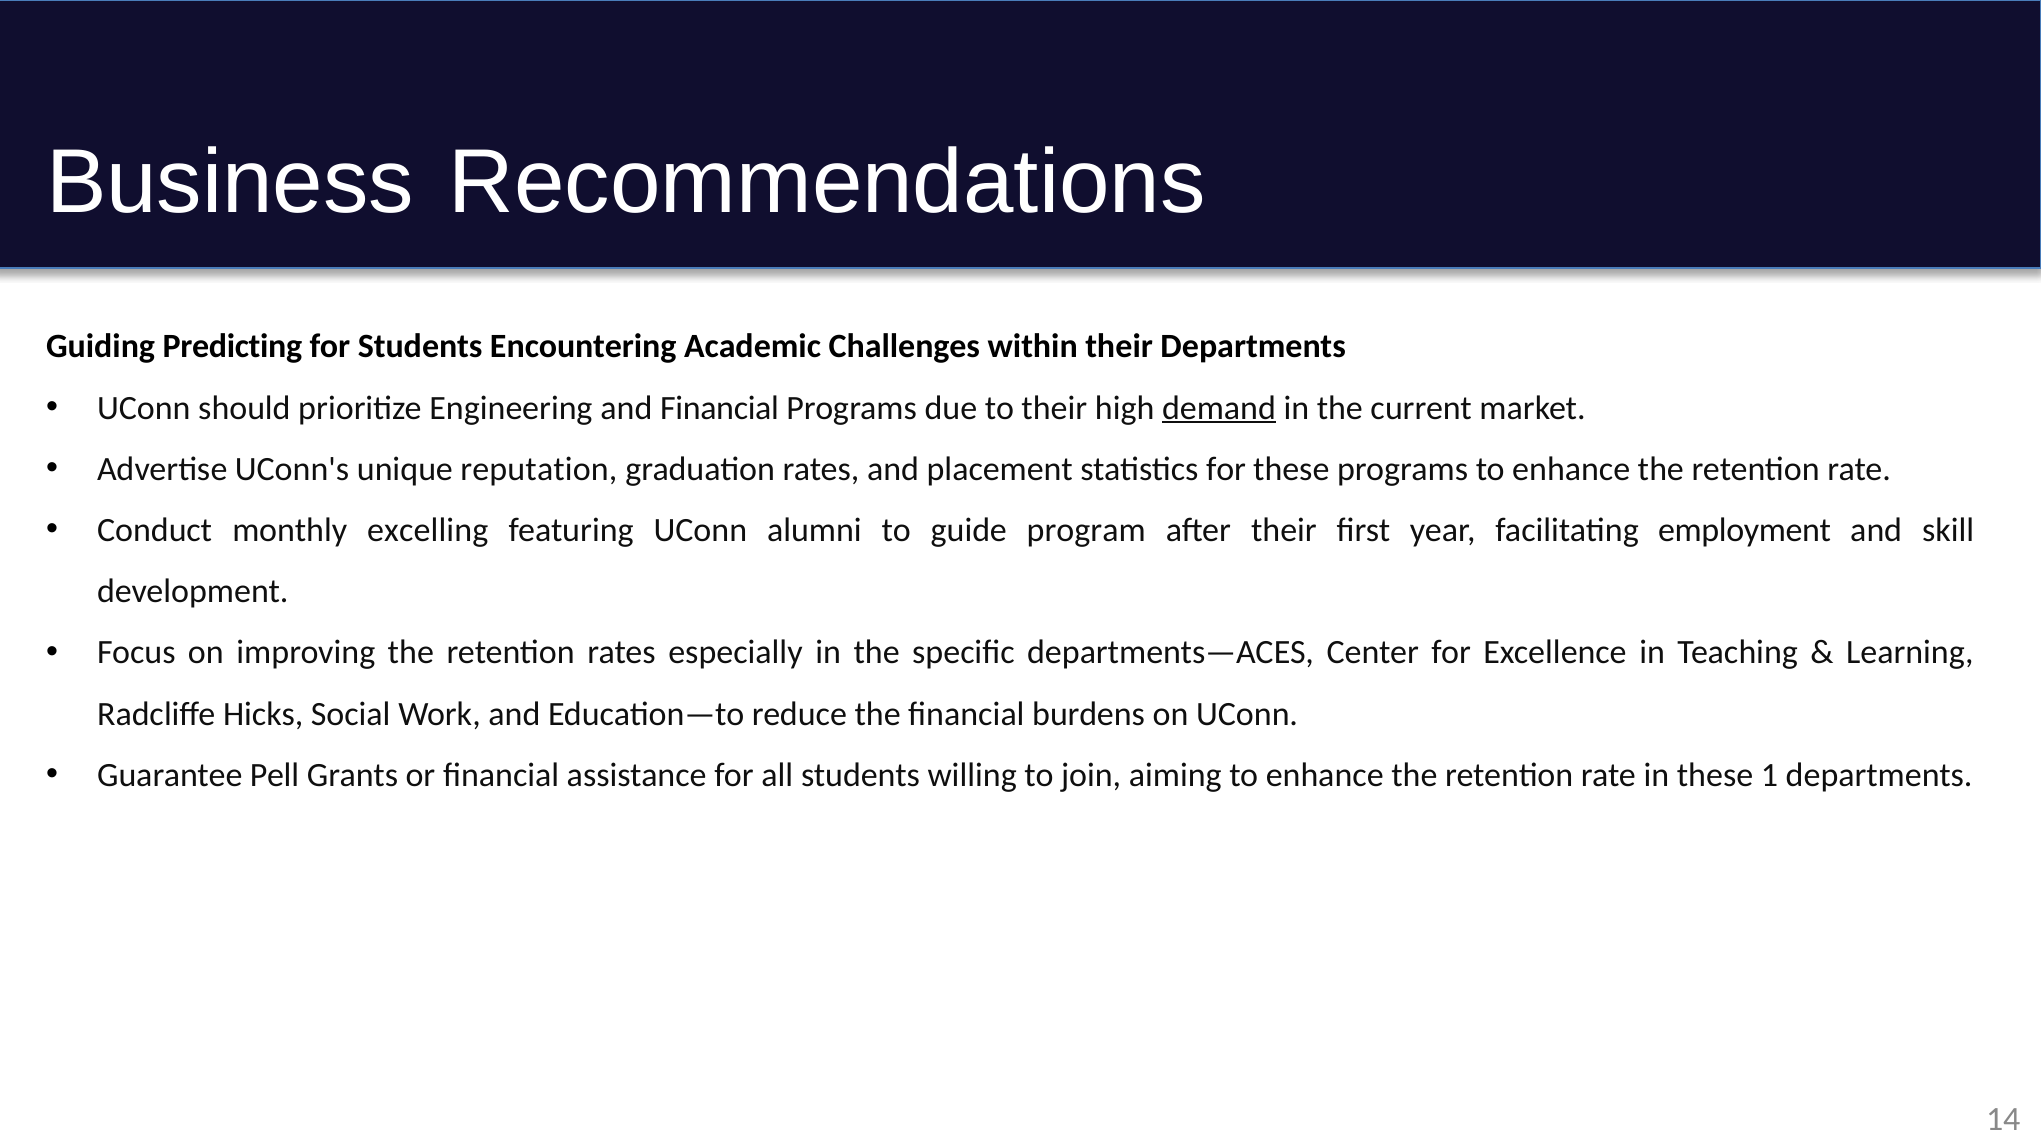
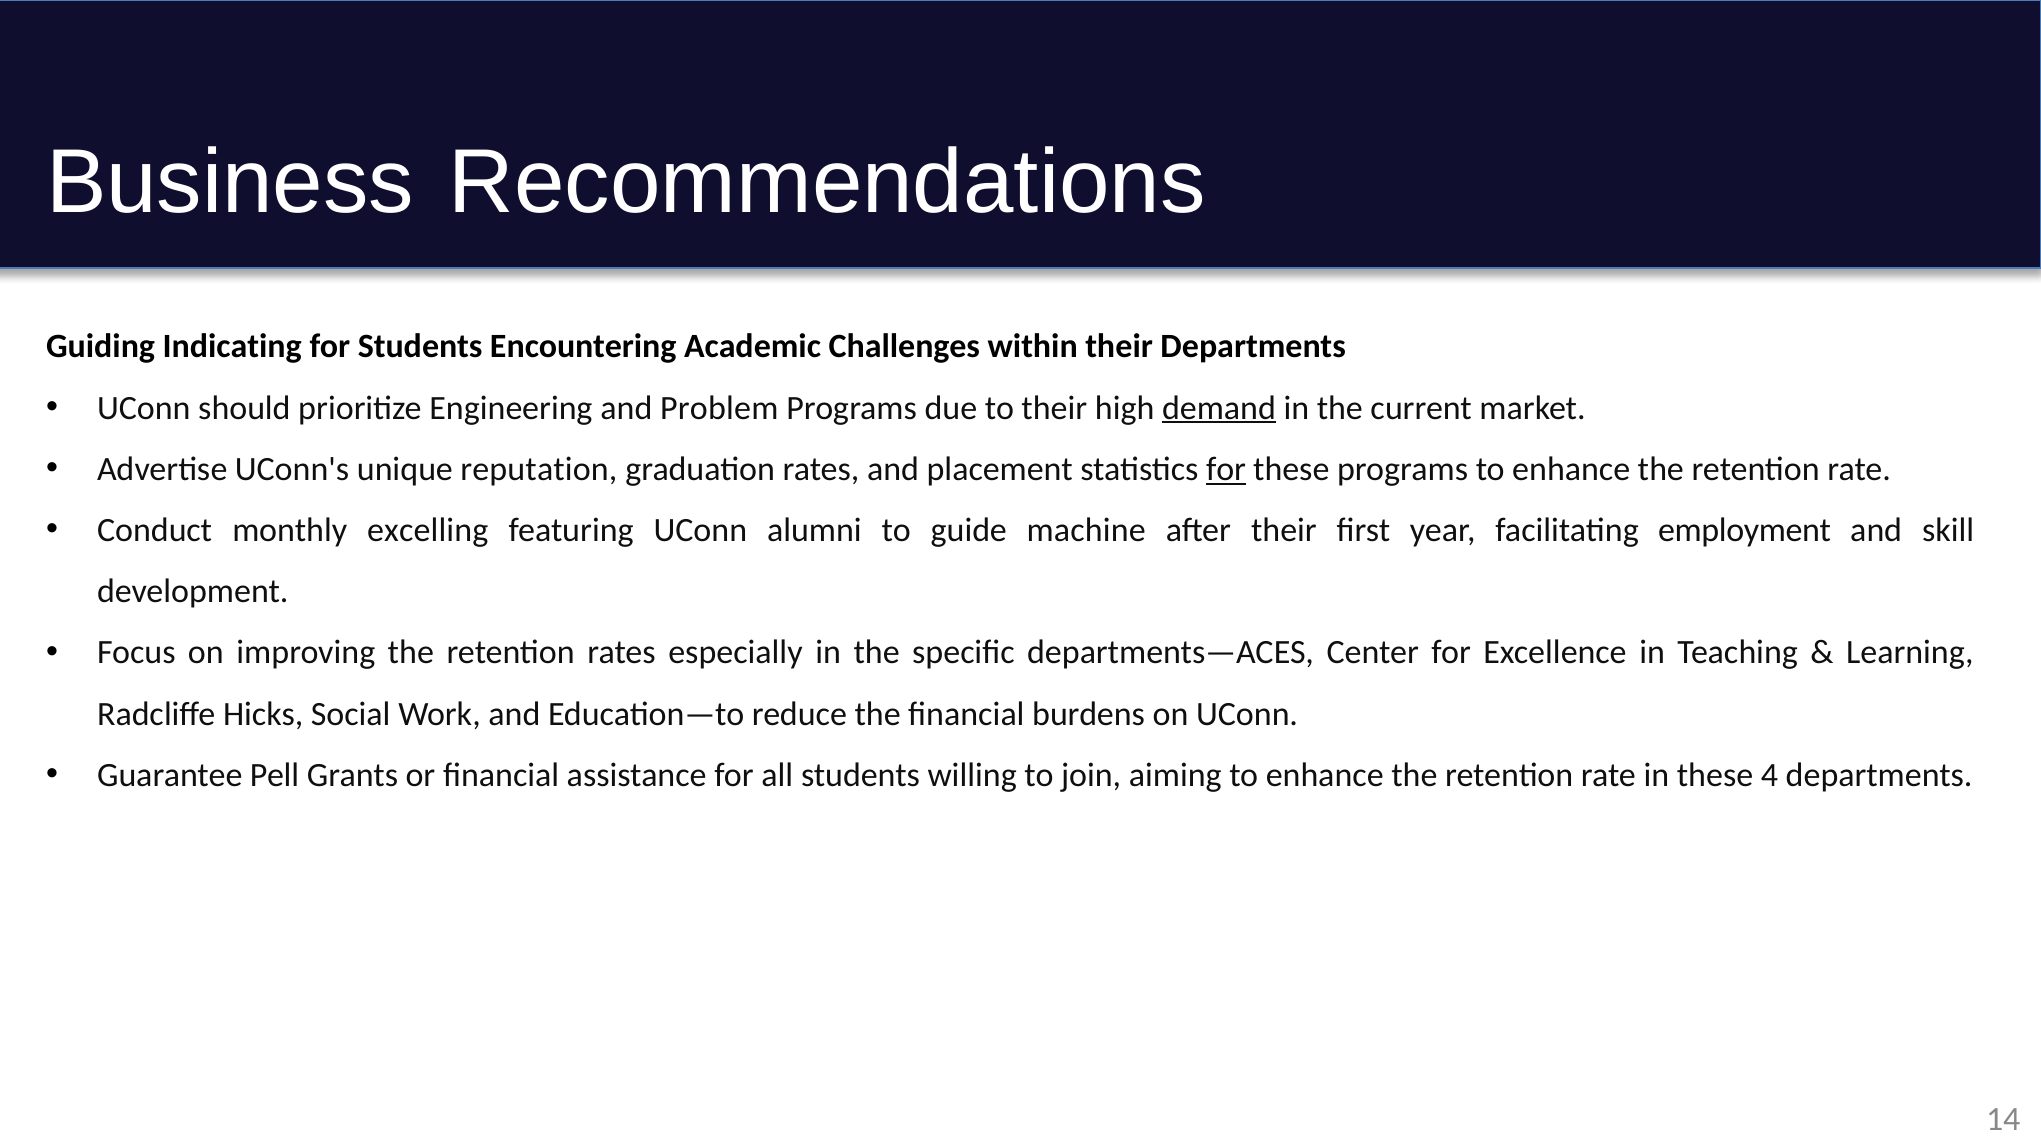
Predicting: Predicting -> Indicating
and Financial: Financial -> Problem
for at (1226, 469) underline: none -> present
program: program -> machine
1: 1 -> 4
